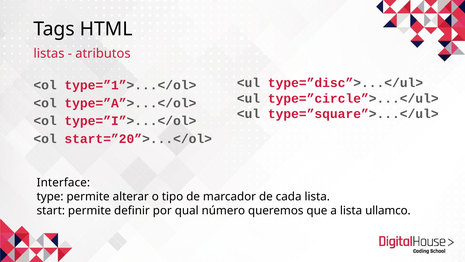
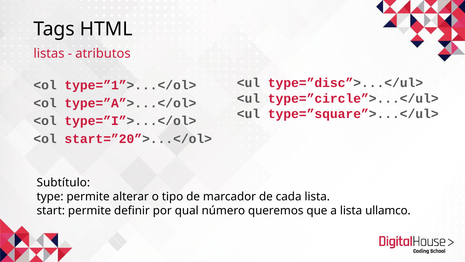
Interface: Interface -> Subtítulo
